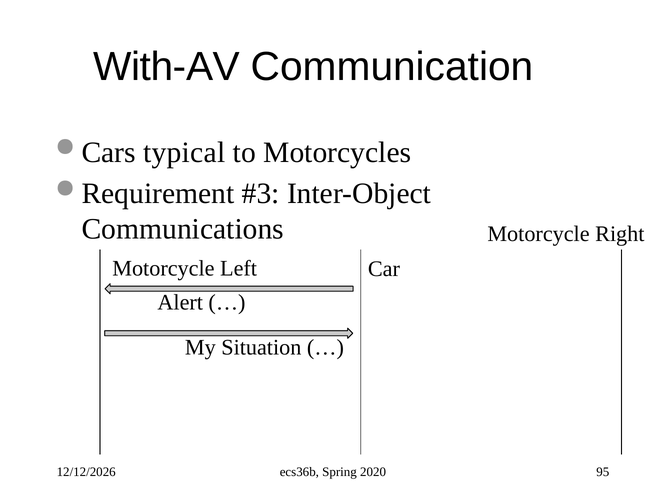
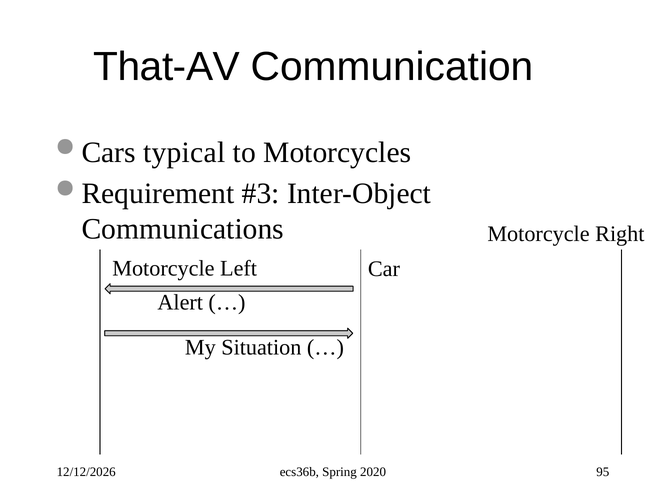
With-AV: With-AV -> That-AV
